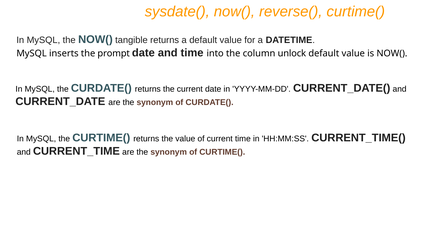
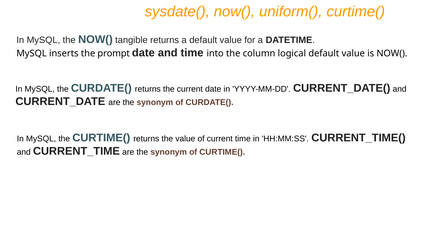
reverse(: reverse( -> uniform(
unlock: unlock -> logical
